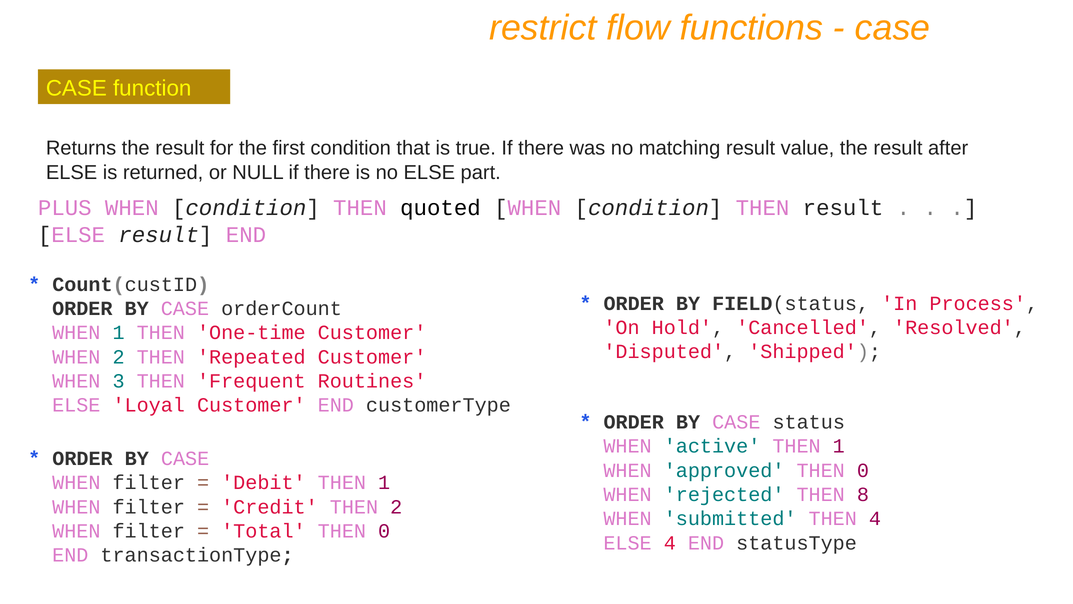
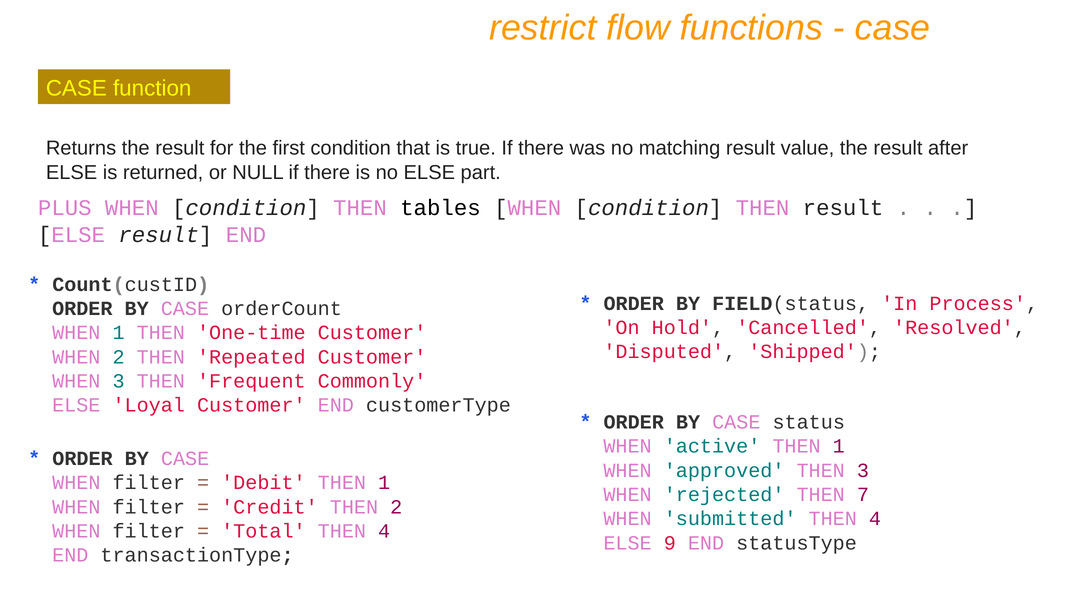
quoted: quoted -> tables
Routines: Routines -> Commonly
approved THEN 0: 0 -> 3
8: 8 -> 7
Total THEN 0: 0 -> 4
ELSE 4: 4 -> 9
